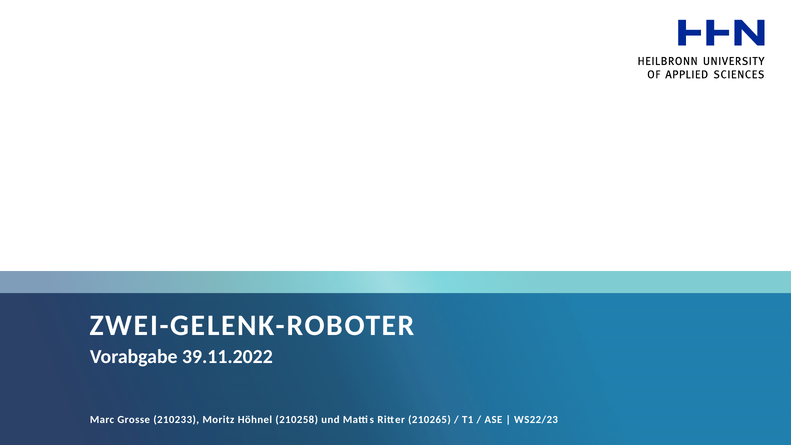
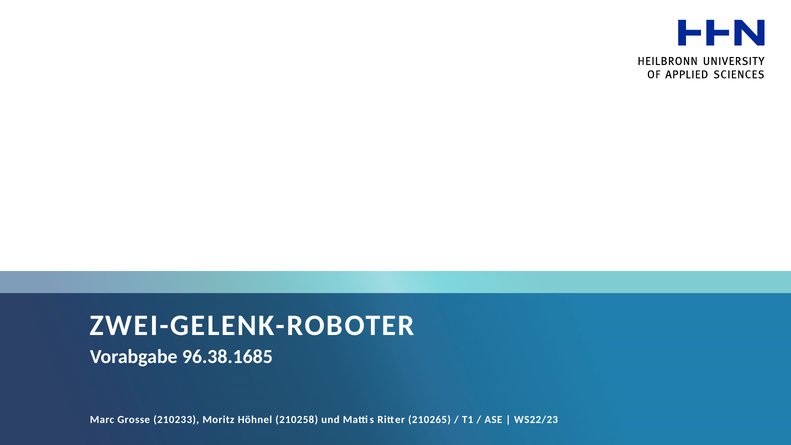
39.11.2022: 39.11.2022 -> 96.38.1685
